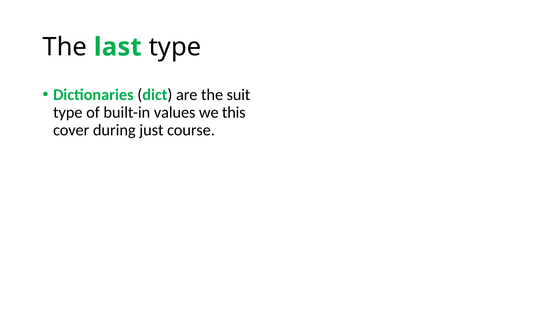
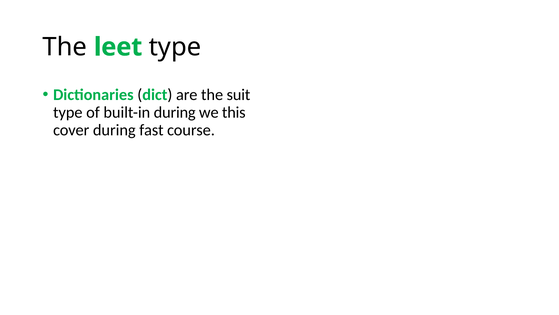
last: last -> leet
built-in values: values -> during
just: just -> fast
